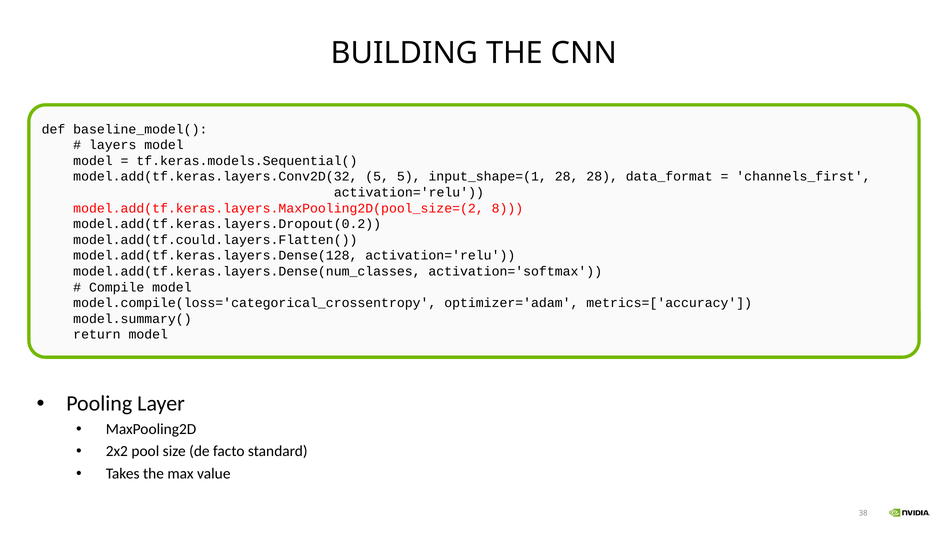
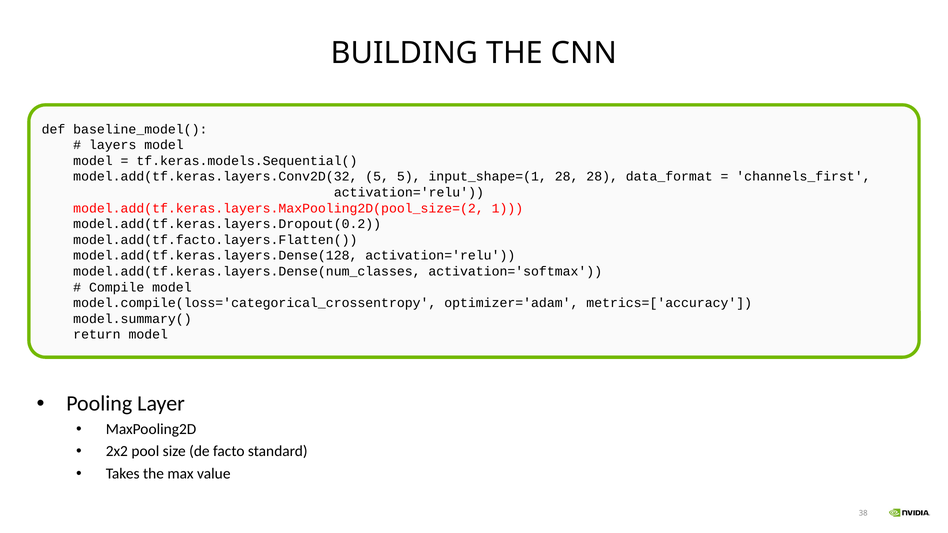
8: 8 -> 1
model.add(tf.could.layers.Flatten(: model.add(tf.could.layers.Flatten( -> model.add(tf.facto.layers.Flatten(
